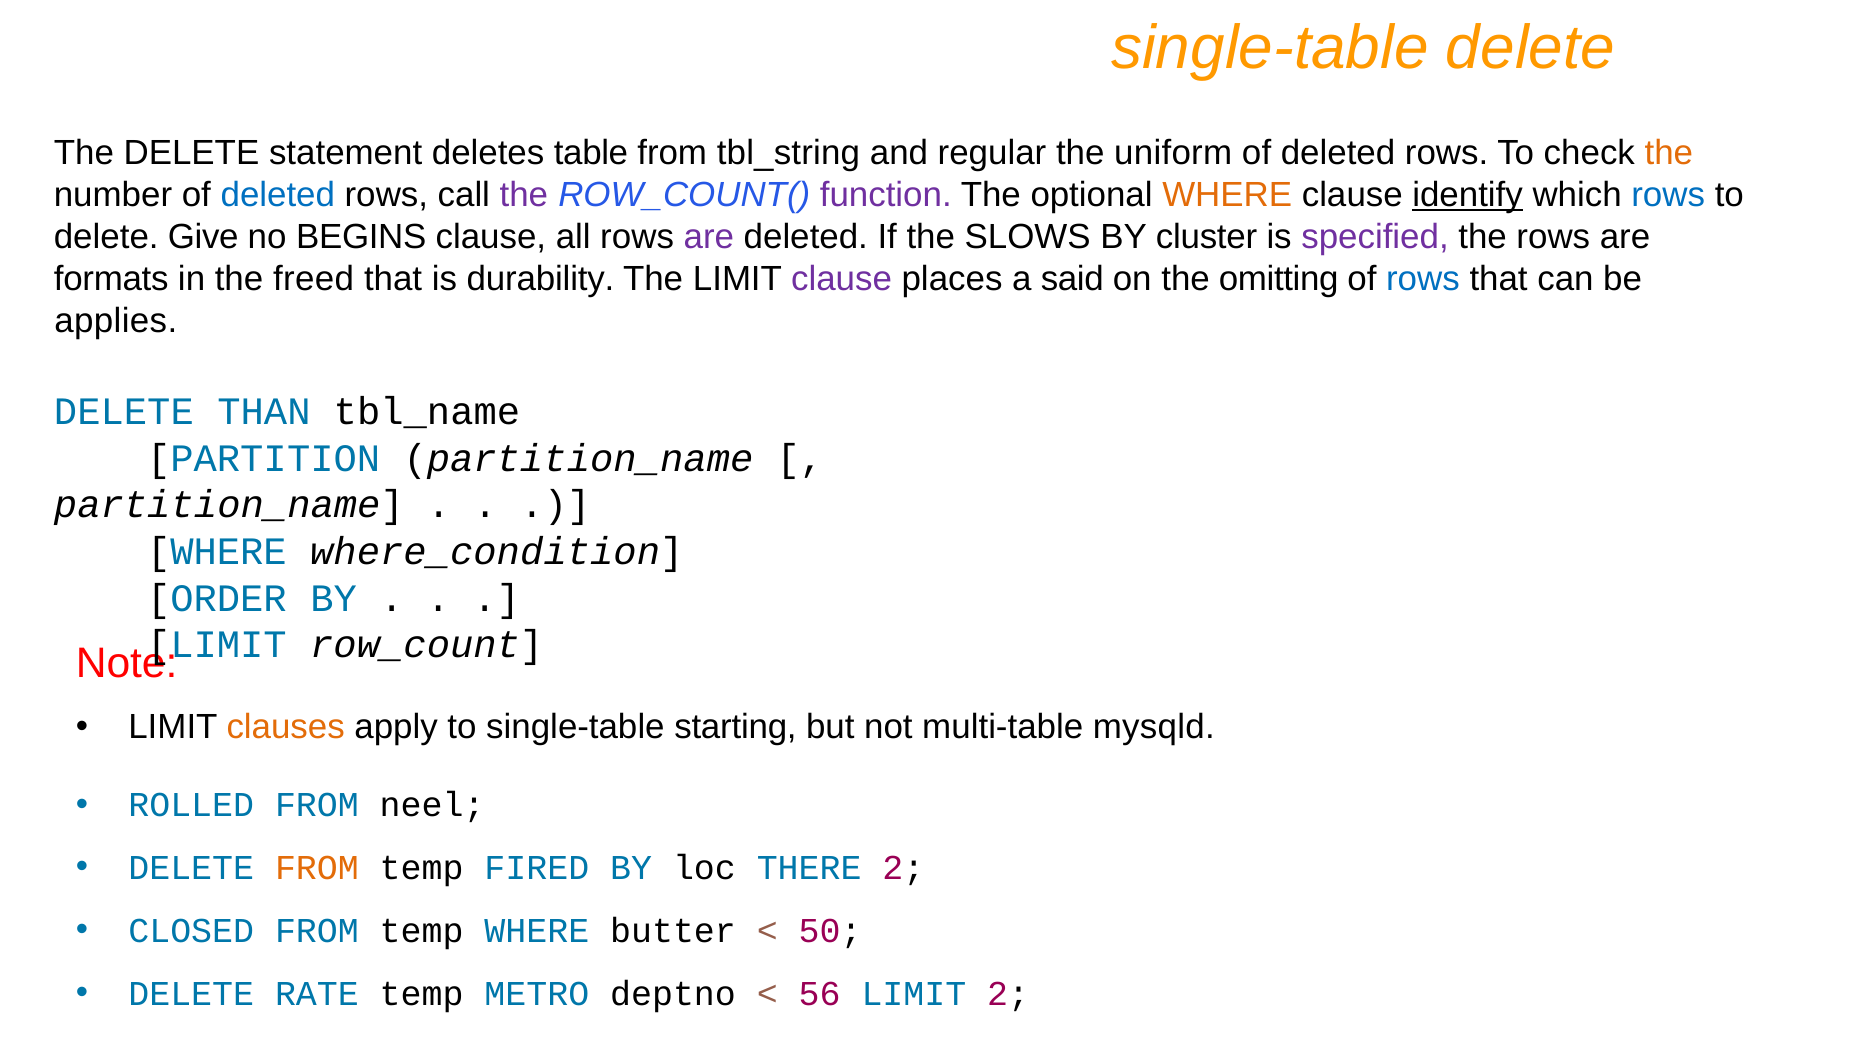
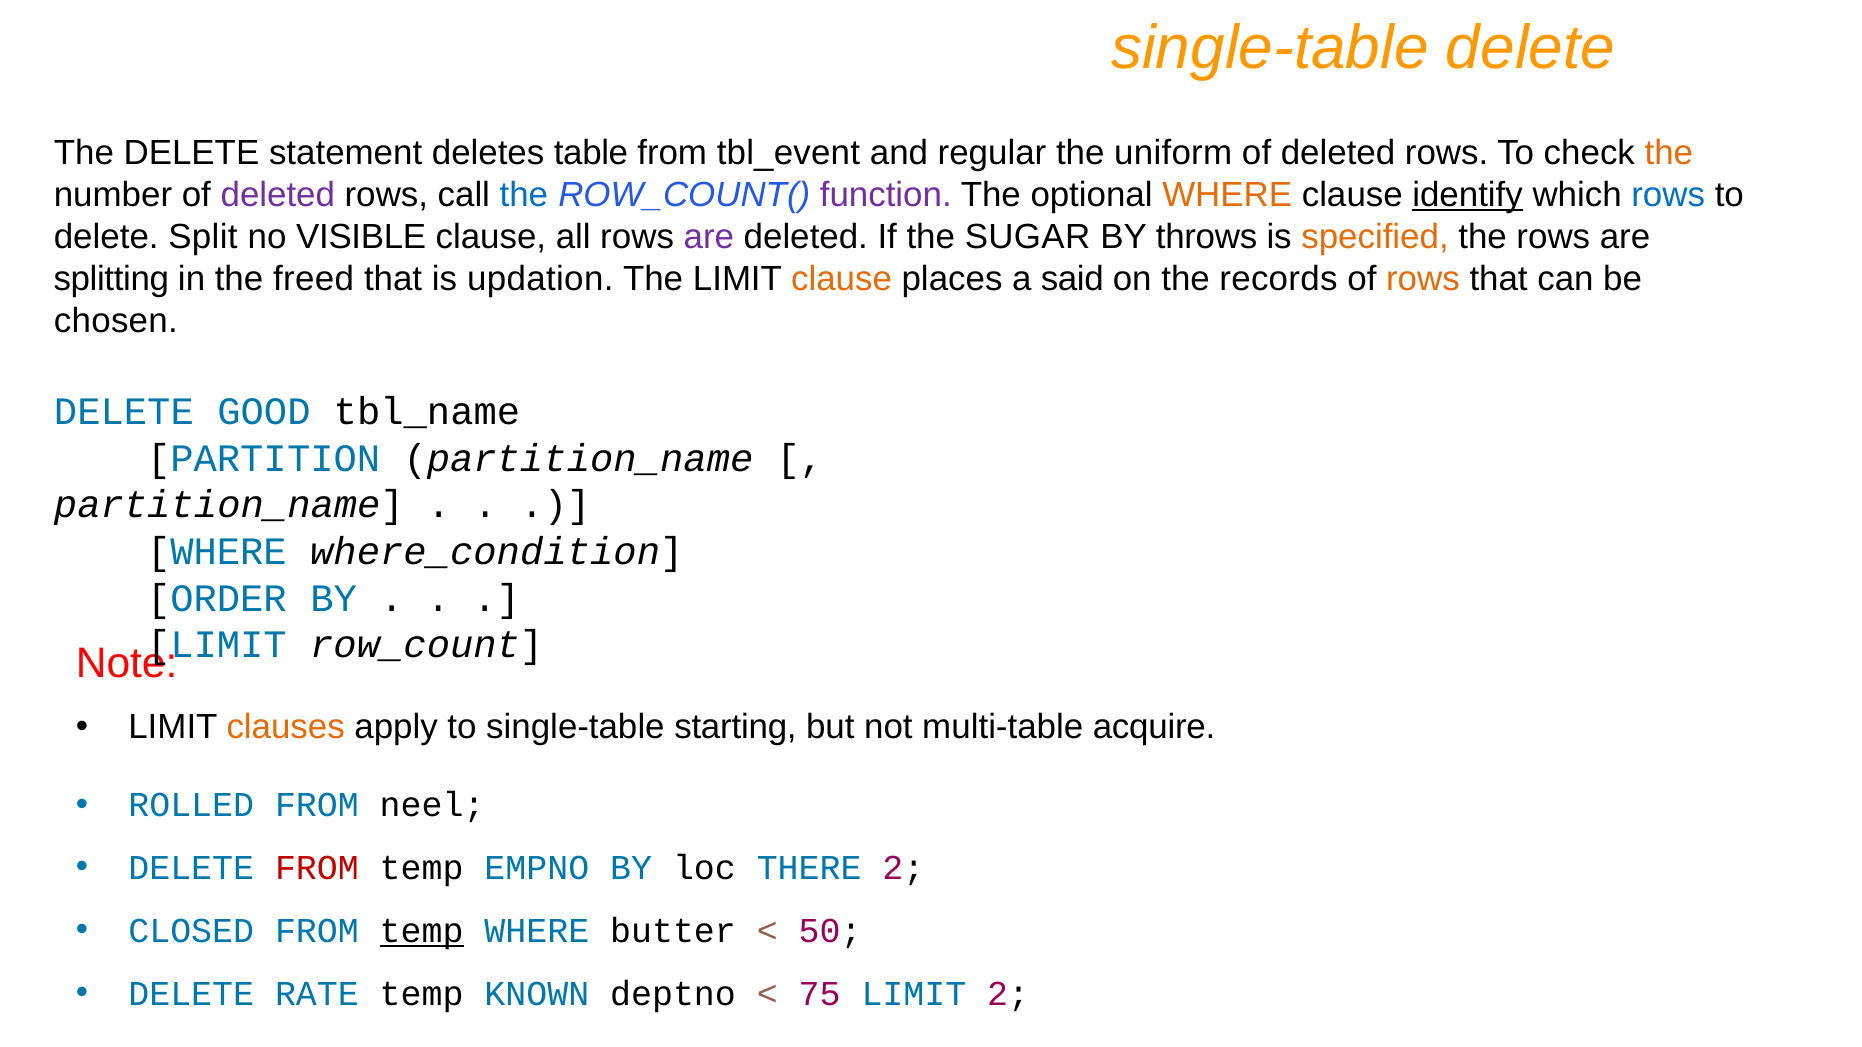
tbl_string: tbl_string -> tbl_event
deleted at (278, 195) colour: blue -> purple
the at (524, 195) colour: purple -> blue
Give: Give -> Split
BEGINS: BEGINS -> VISIBLE
SLOWS: SLOWS -> SUGAR
cluster: cluster -> throws
specified colour: purple -> orange
formats: formats -> splitting
durability: durability -> updation
clause at (842, 279) colour: purple -> orange
omitting: omitting -> records
rows at (1423, 279) colour: blue -> orange
applies: applies -> chosen
THAN: THAN -> GOOD
mysqld: mysqld -> acquire
FROM at (317, 869) colour: orange -> red
FIRED: FIRED -> EMPNO
temp at (422, 931) underline: none -> present
METRO: METRO -> KNOWN
56: 56 -> 75
